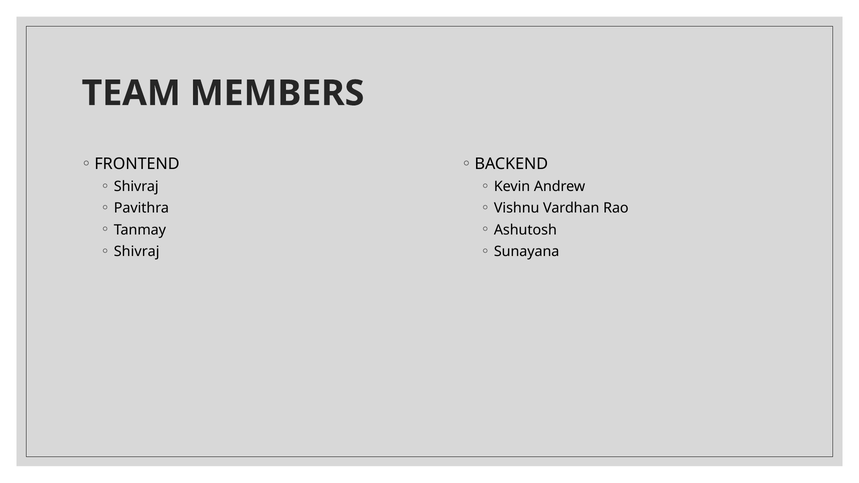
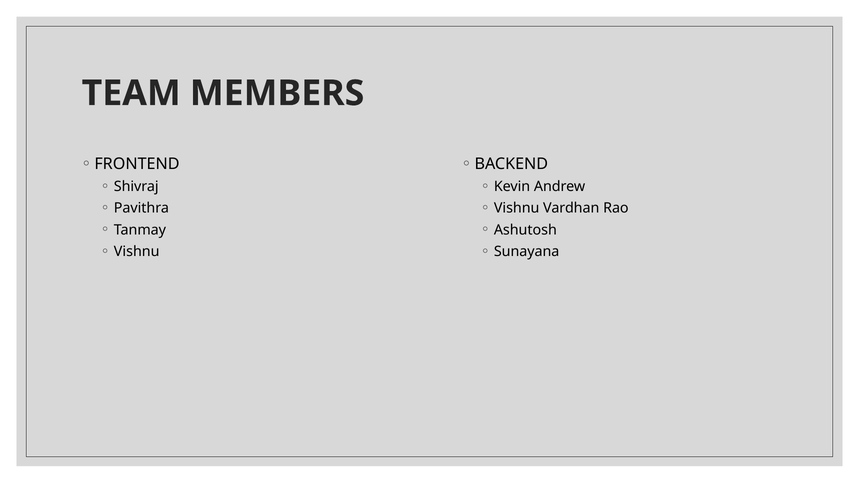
Shivraj at (137, 252): Shivraj -> Vishnu
